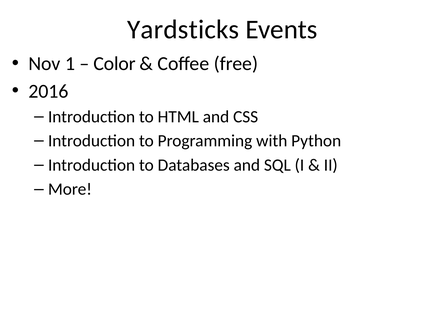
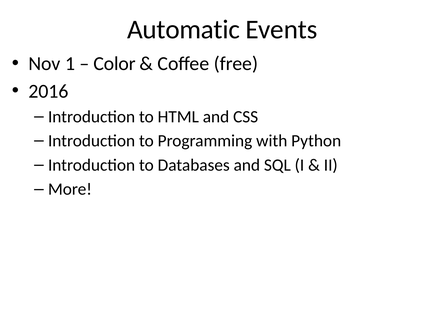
Yardsticks: Yardsticks -> Automatic
